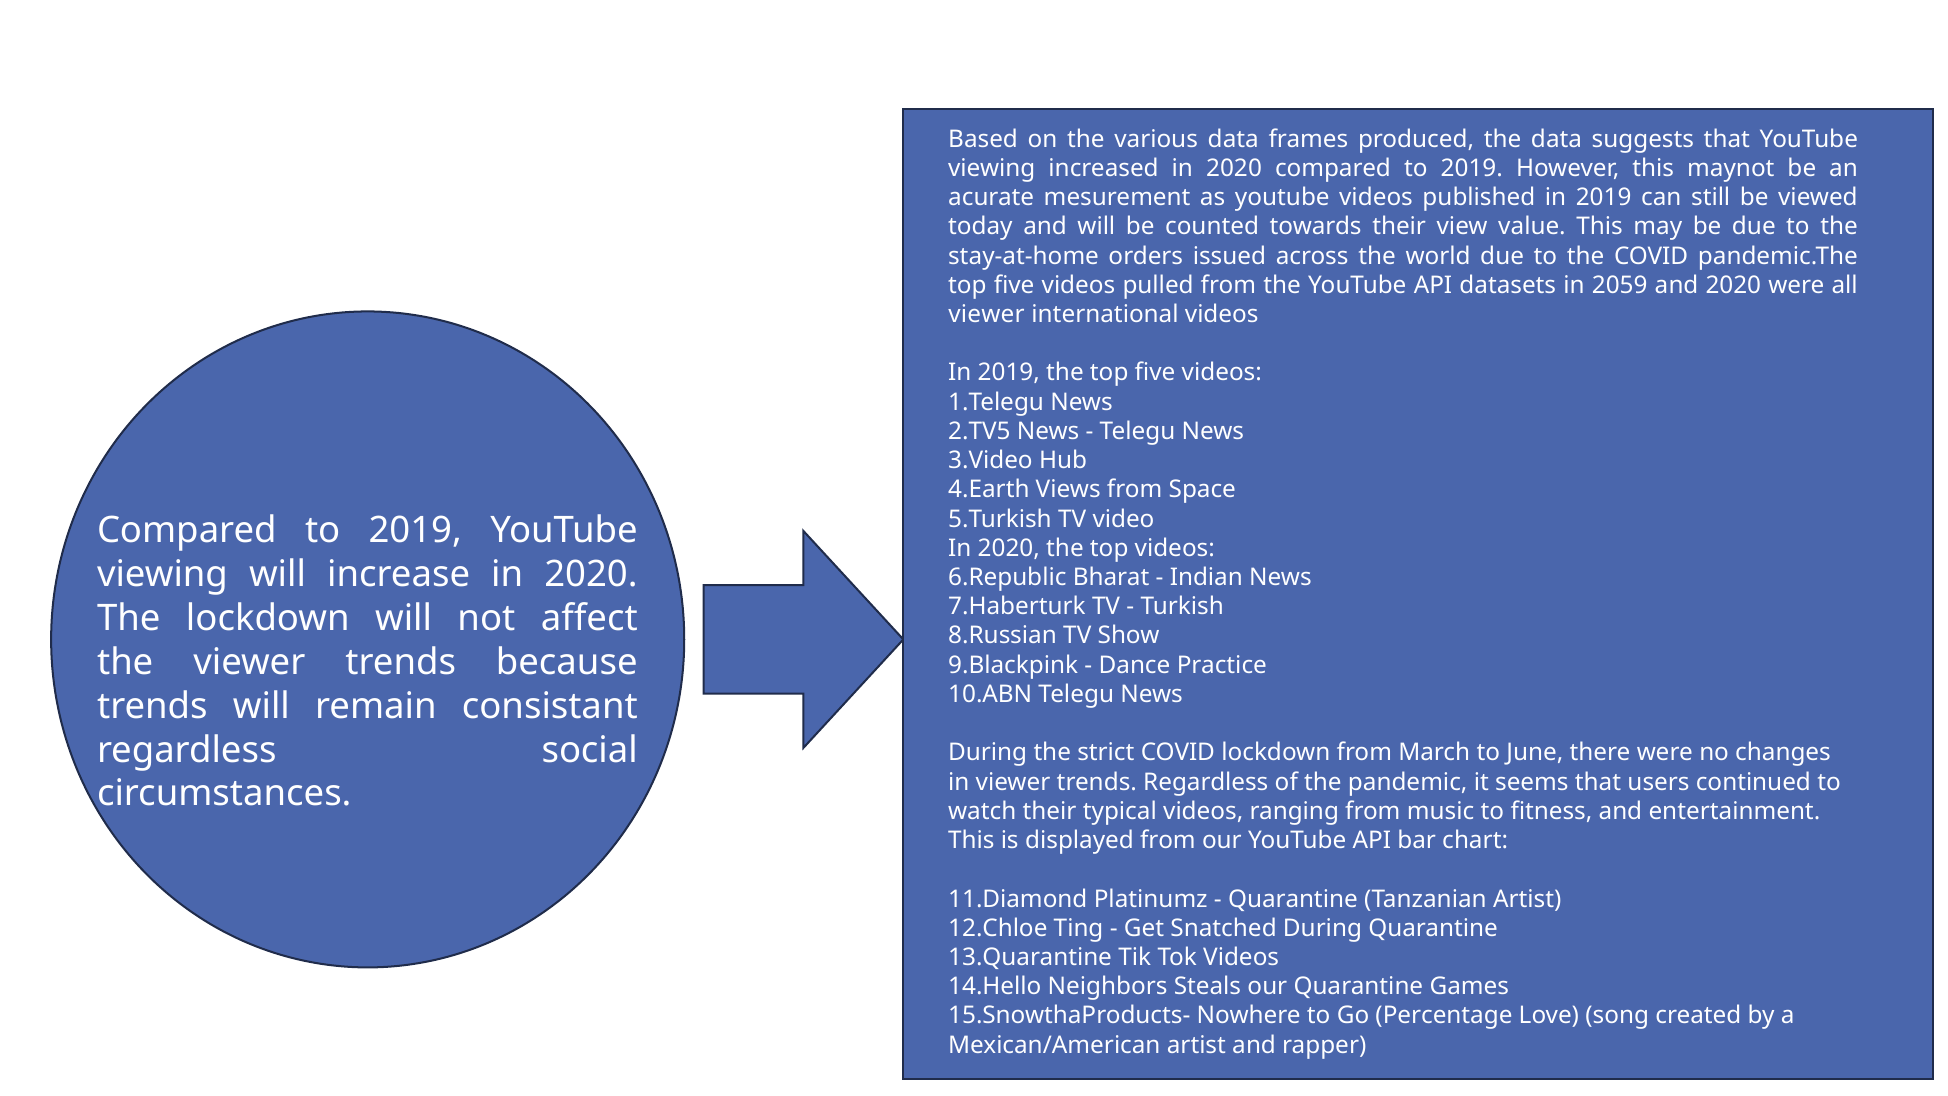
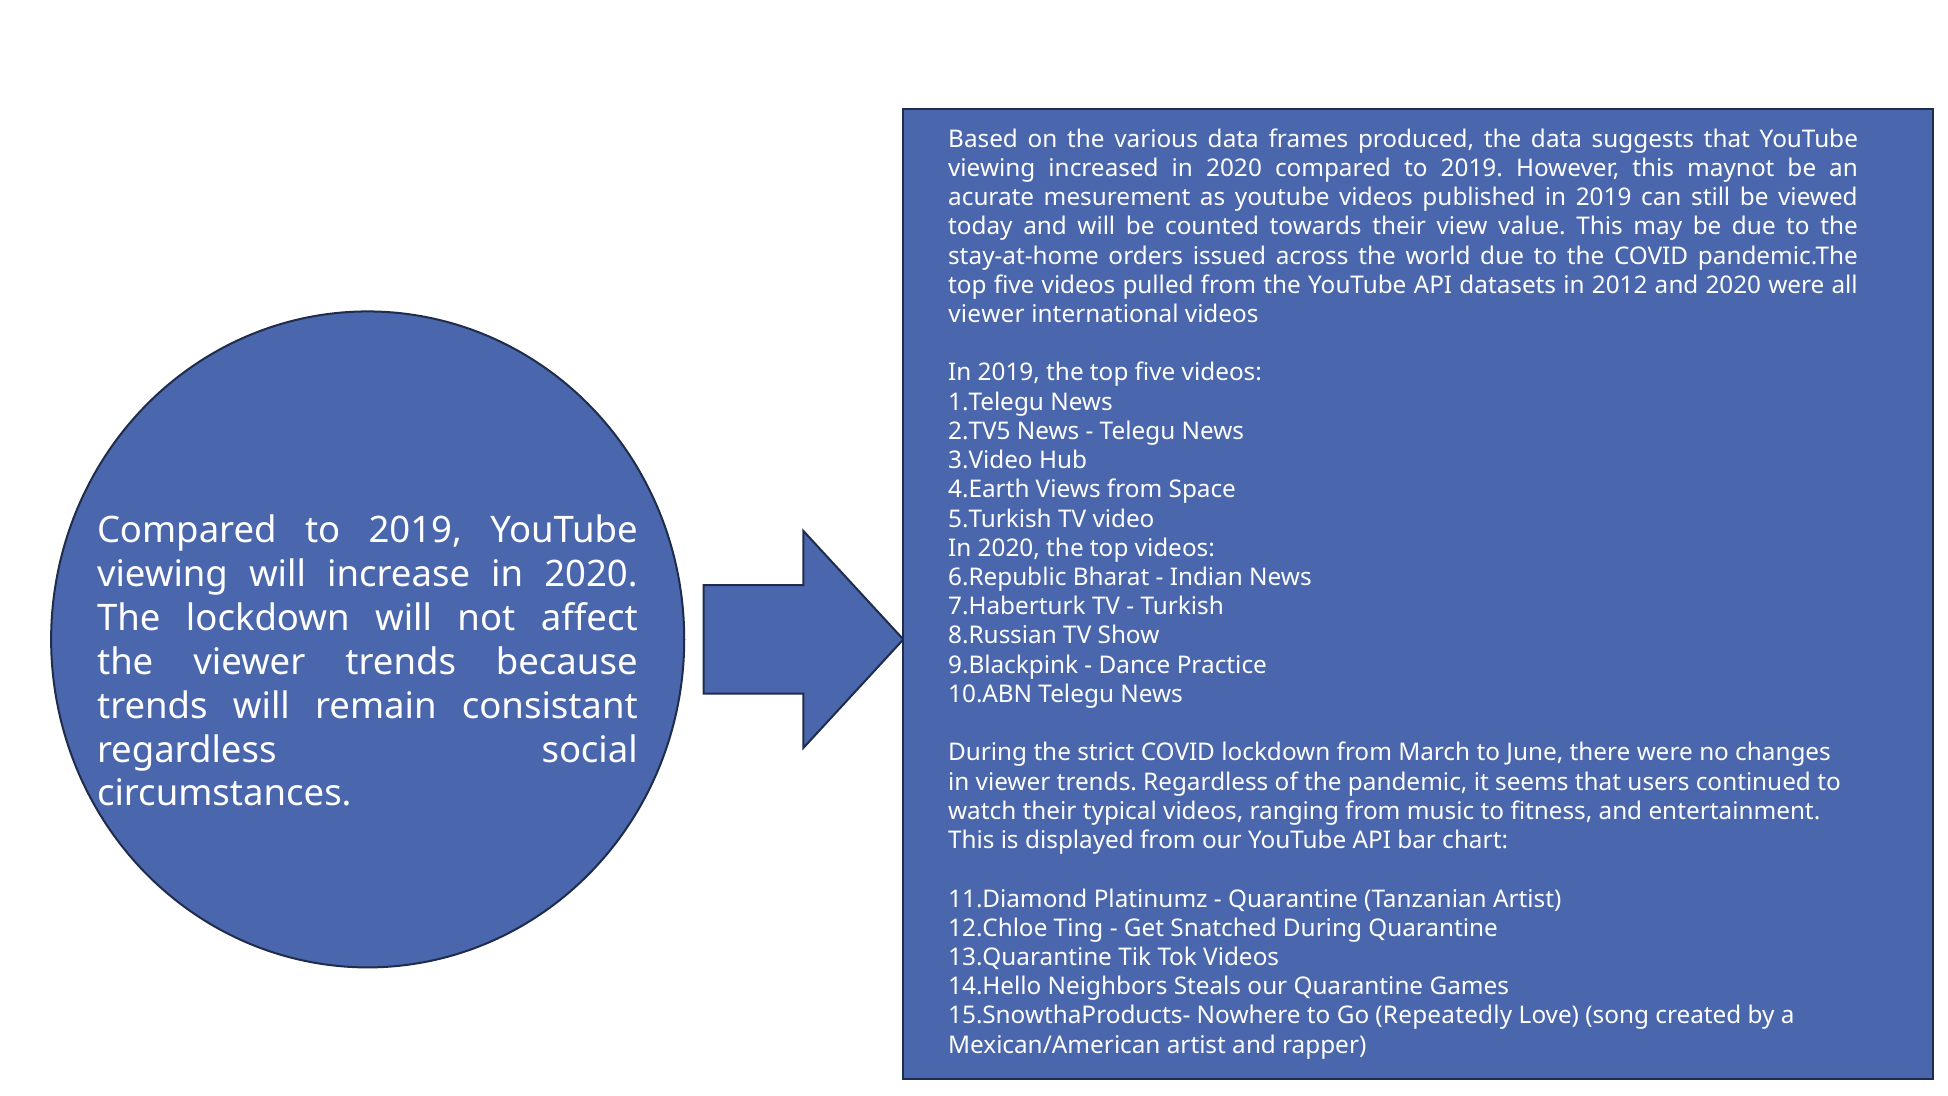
2059: 2059 -> 2012
Percentage: Percentage -> Repeatedly
